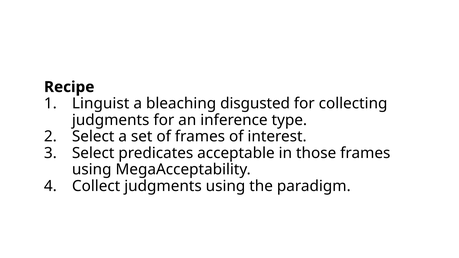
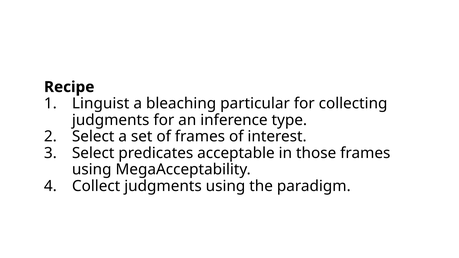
disgusted: disgusted -> particular
